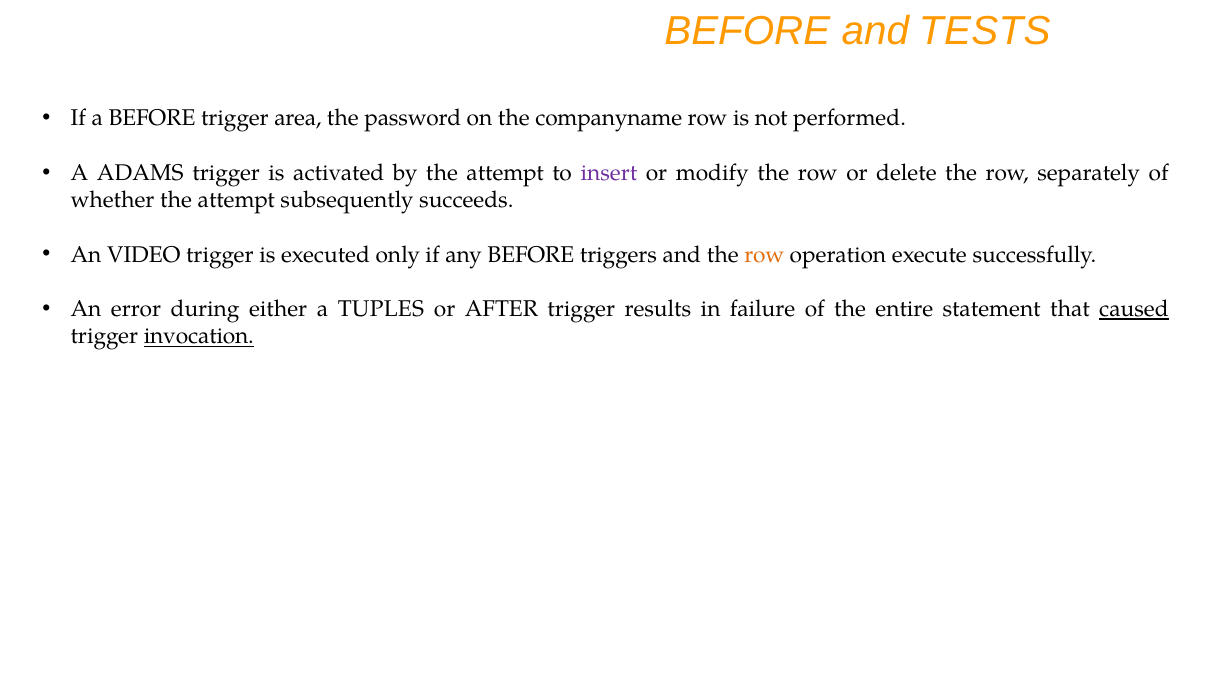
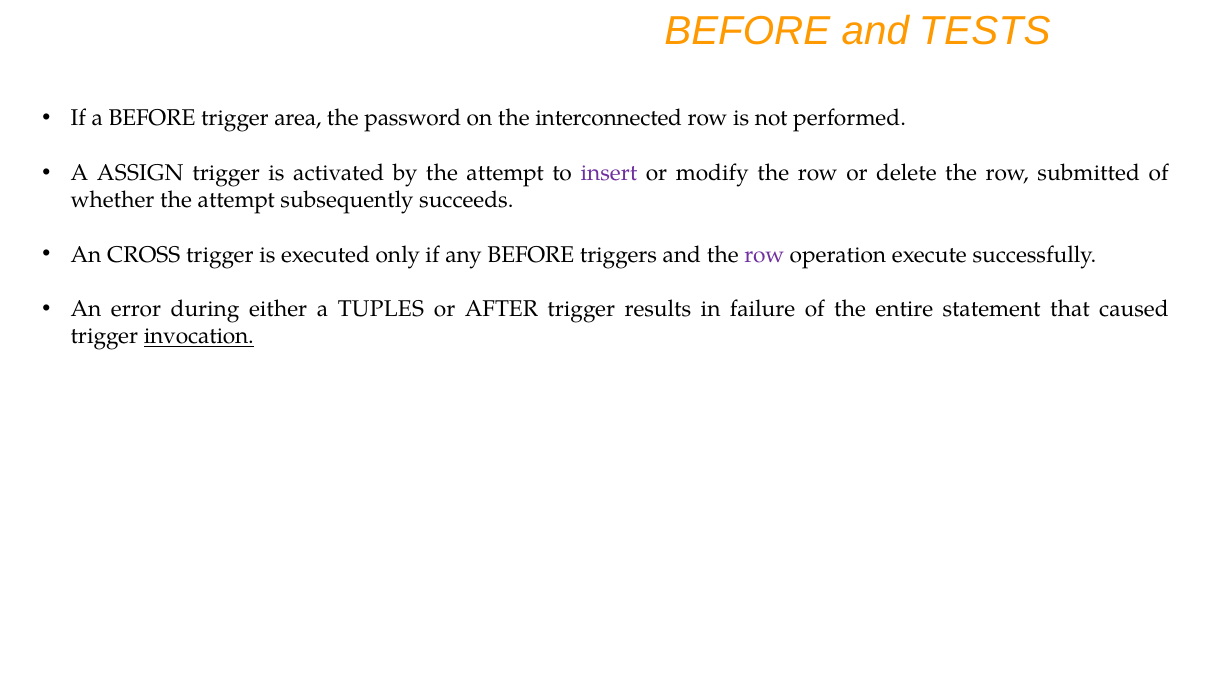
companyname: companyname -> interconnected
ADAMS: ADAMS -> ASSIGN
separately: separately -> submitted
VIDEO: VIDEO -> CROSS
row at (764, 254) colour: orange -> purple
caused underline: present -> none
